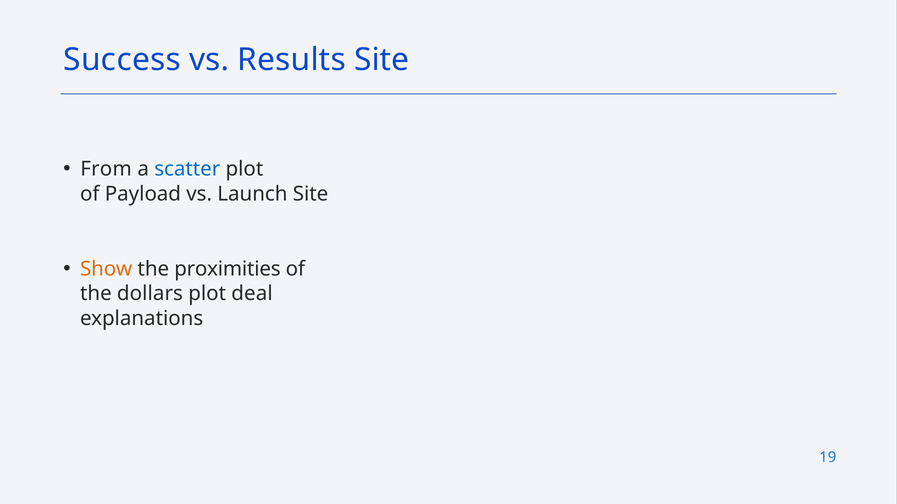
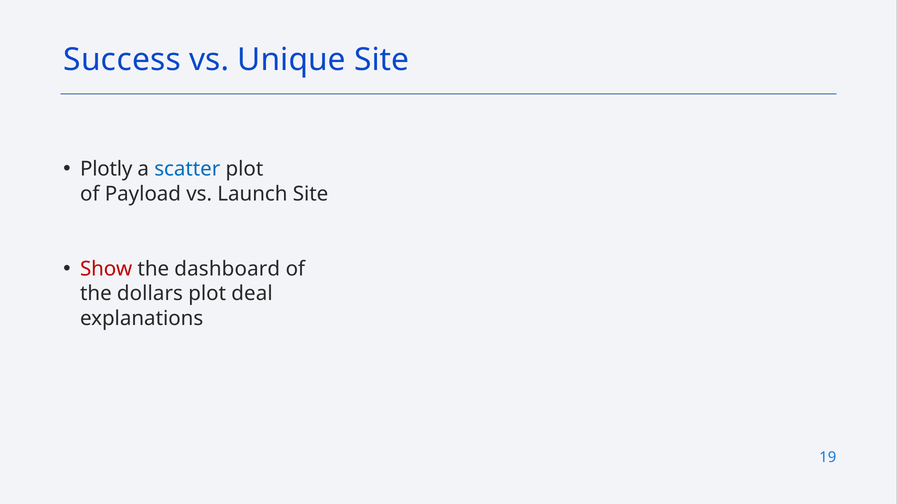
Results: Results -> Unique
From: From -> Plotly
Show colour: orange -> red
proximities: proximities -> dashboard
